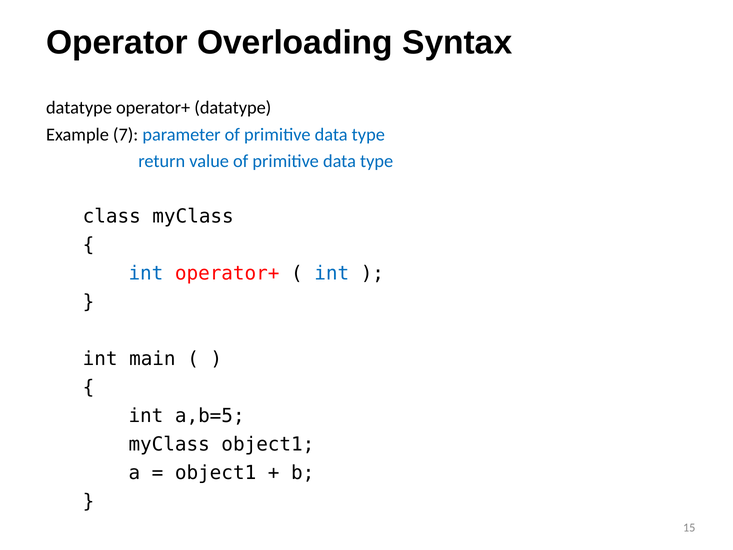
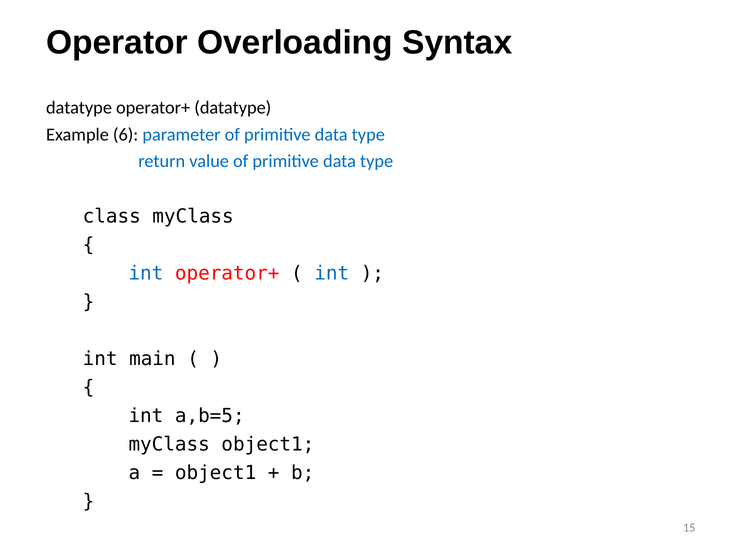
7: 7 -> 6
